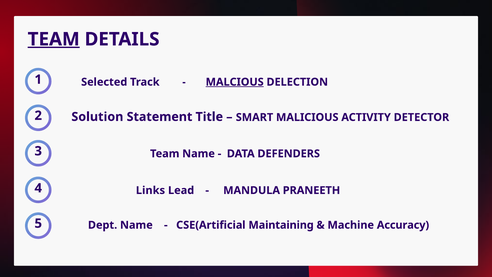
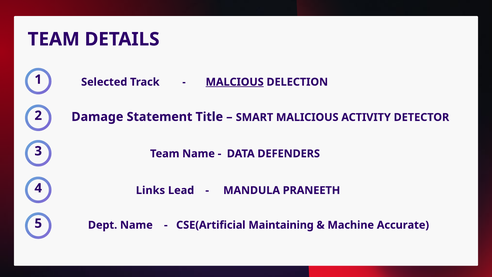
TEAM at (54, 39) underline: present -> none
Solution: Solution -> Damage
Accuracy: Accuracy -> Accurate
